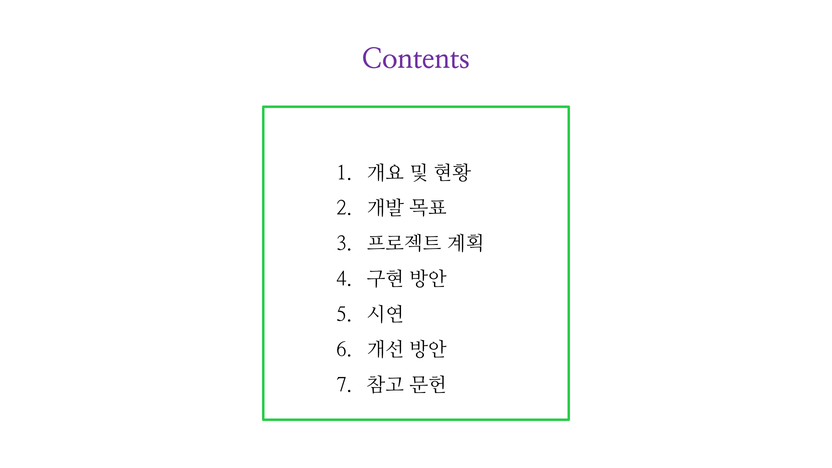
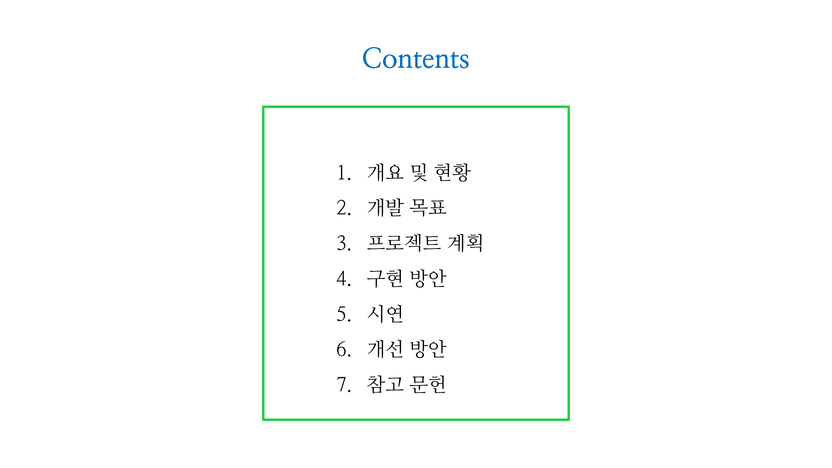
Contents colour: purple -> blue
